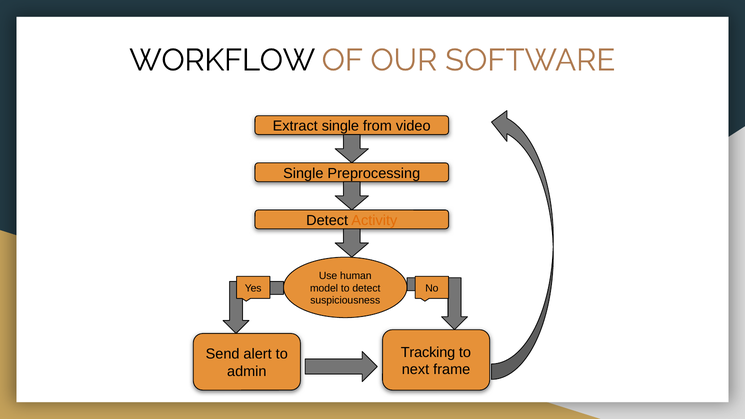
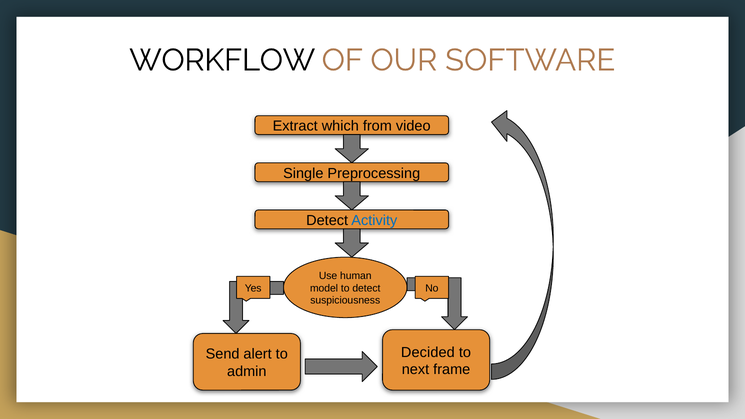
Extract single: single -> which
Activity colour: orange -> blue
Tracking: Tracking -> Decided
